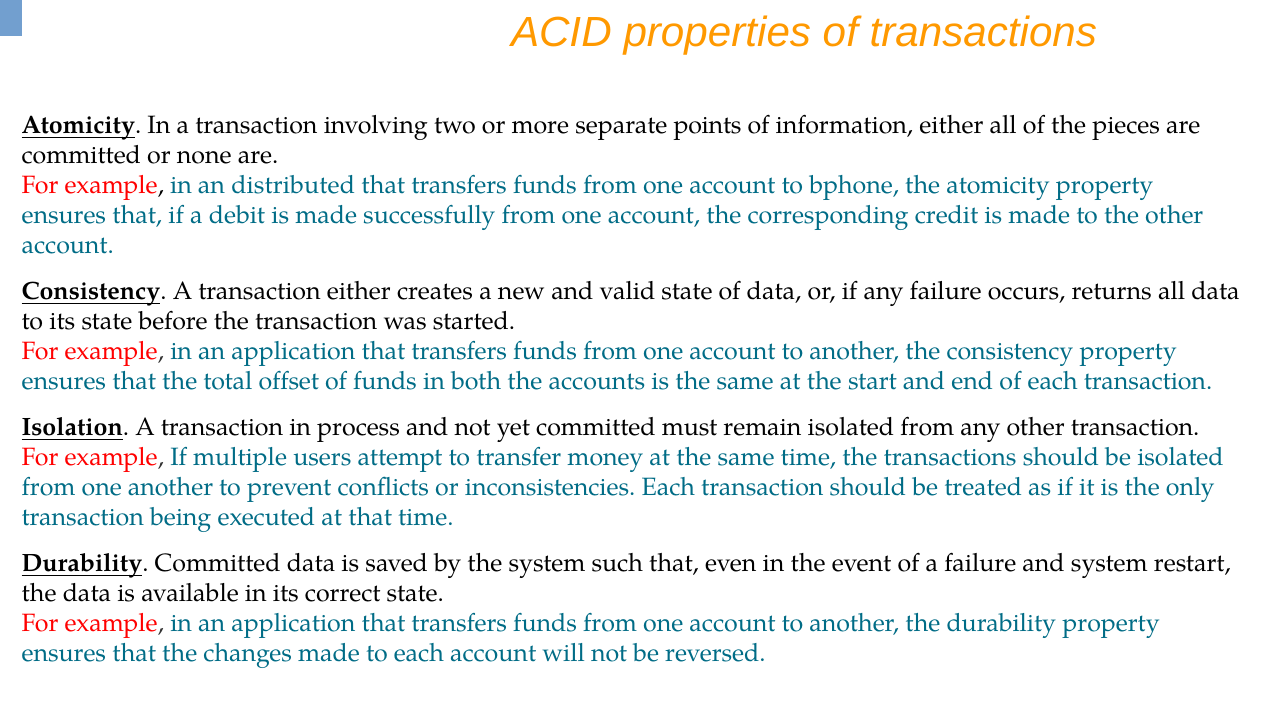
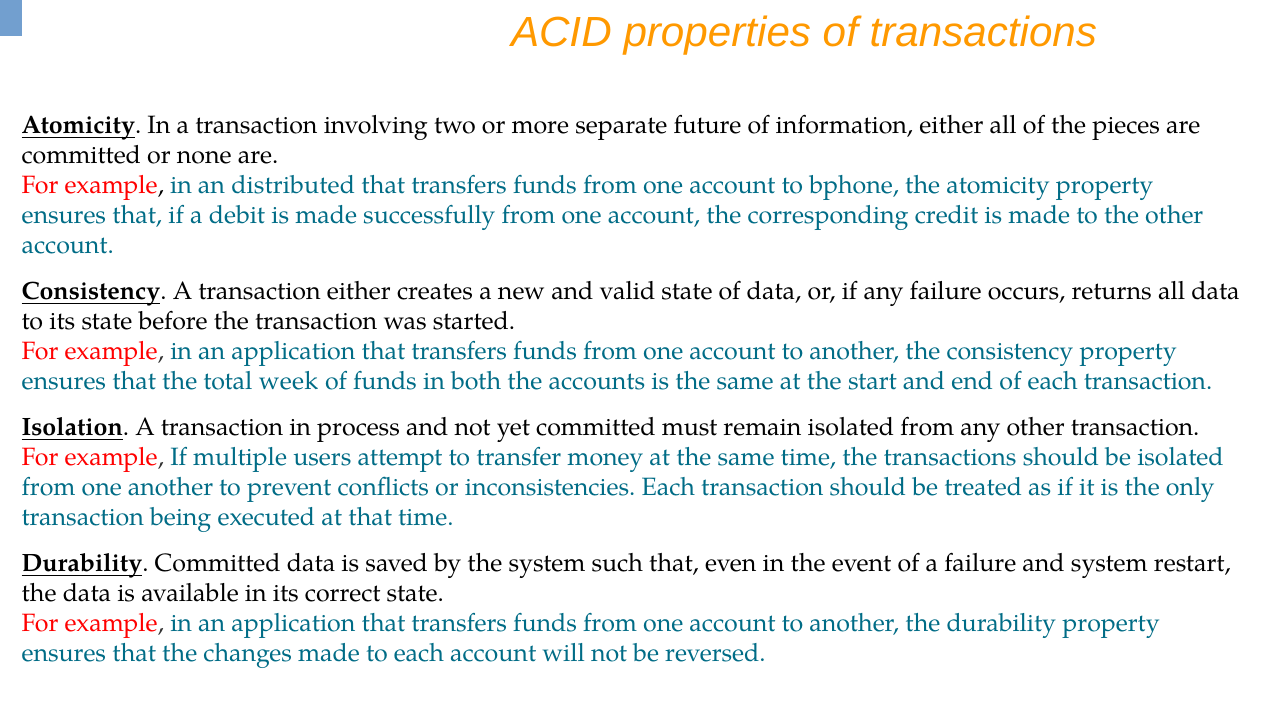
points: points -> future
offset: offset -> week
